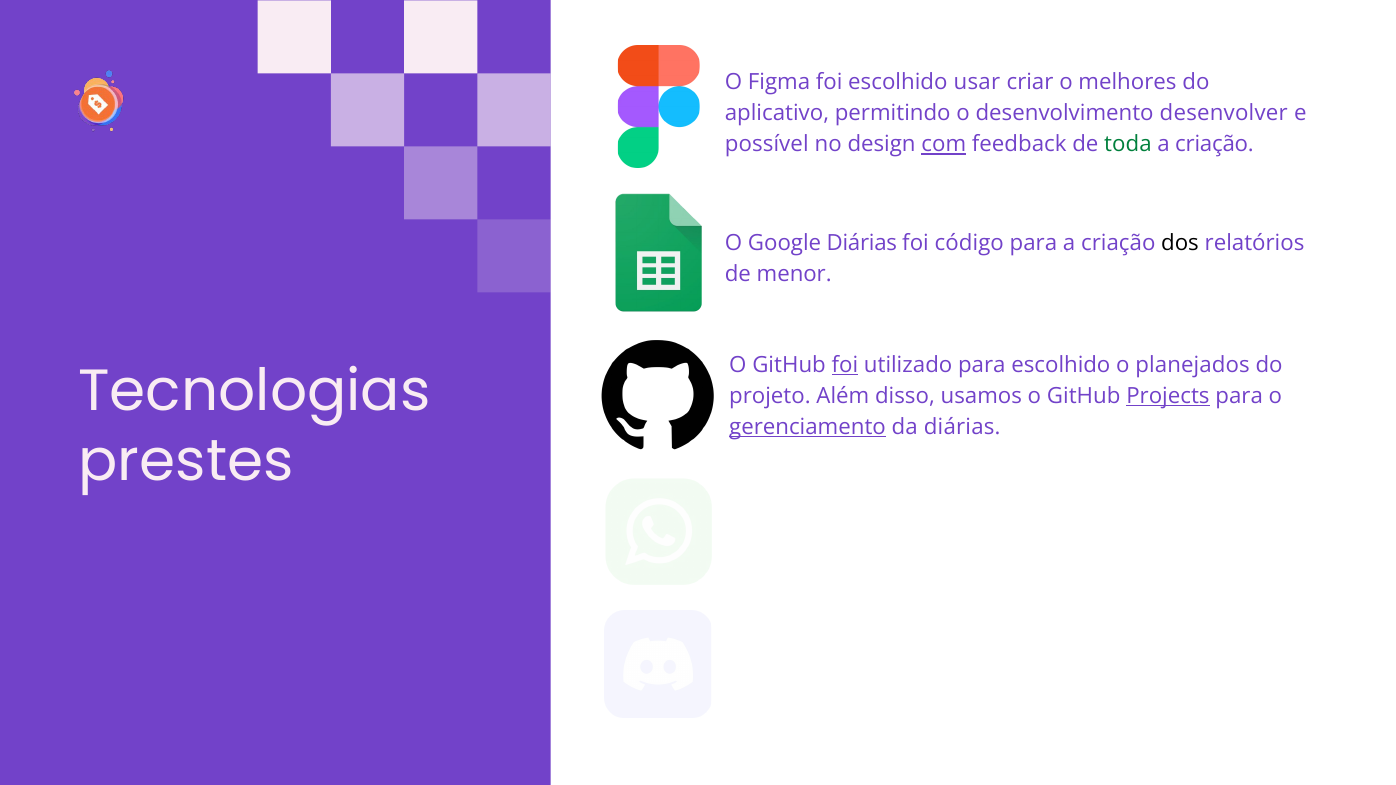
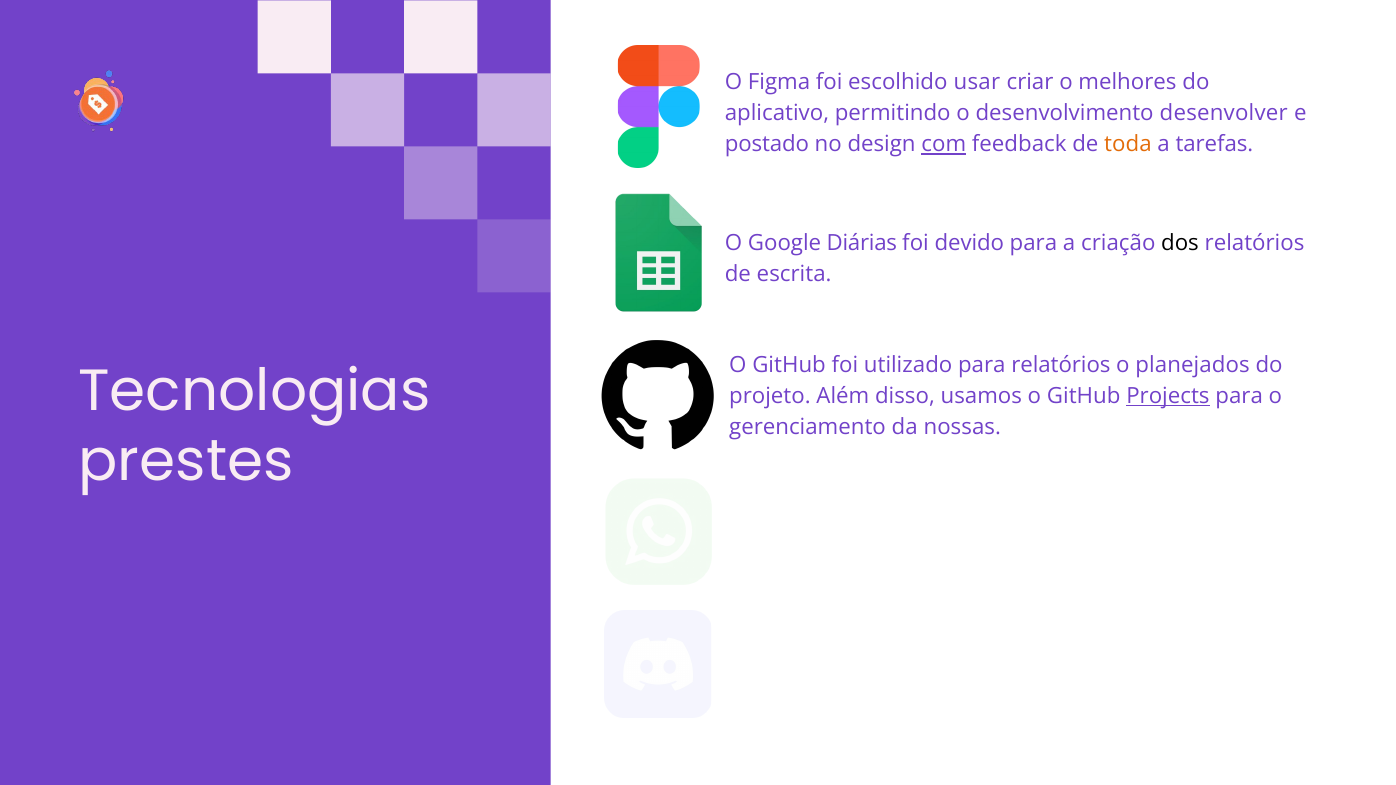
possível: possível -> postado
toda colour: green -> orange
criação at (1214, 145): criação -> tarefas
código: código -> devido
menor: menor -> escrita
foi at (845, 365) underline: present -> none
para escolhido: escolhido -> relatórios
gerenciamento underline: present -> none
da diárias: diárias -> nossas
